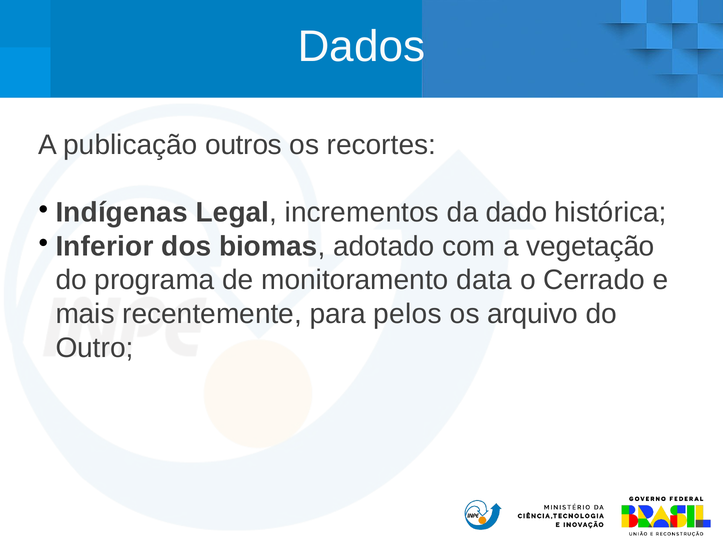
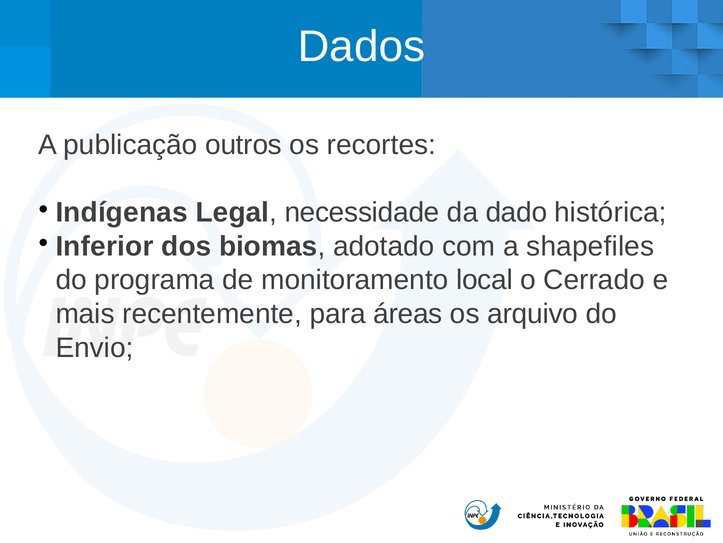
incrementos: incrementos -> necessidade
vegetação: vegetação -> shapefiles
data: data -> local
pelos: pelos -> áreas
Outro: Outro -> Envio
